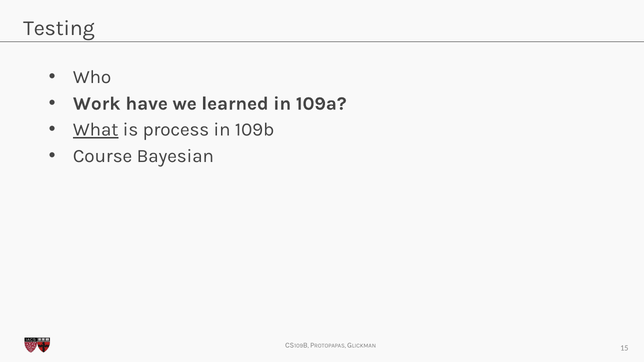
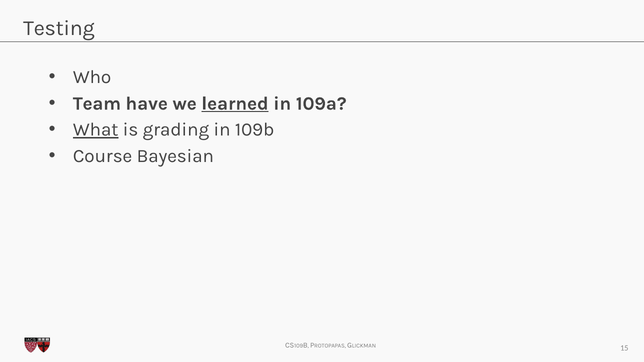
Work: Work -> Team
learned underline: none -> present
process: process -> grading
